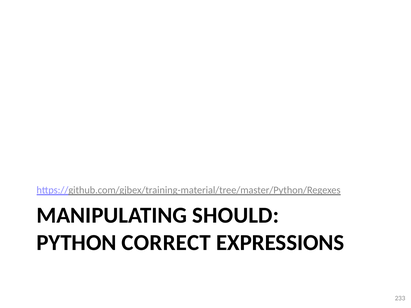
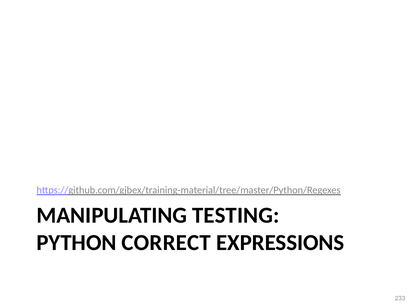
SHOULD: SHOULD -> TESTING
